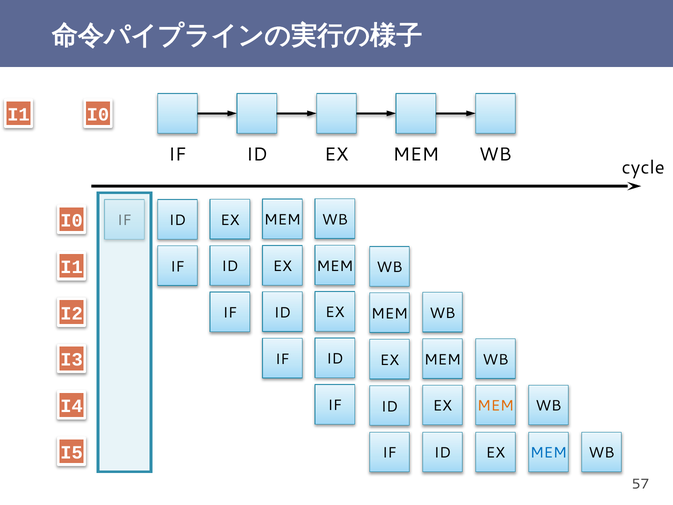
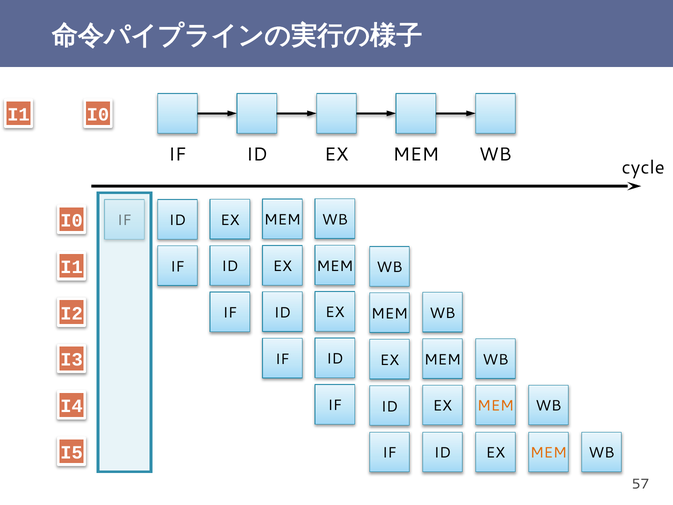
MEM at (548, 453) colour: blue -> orange
